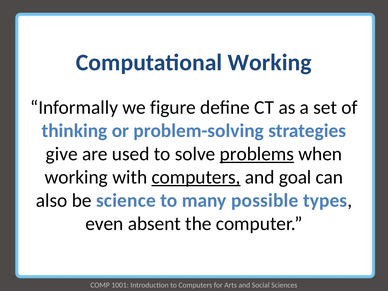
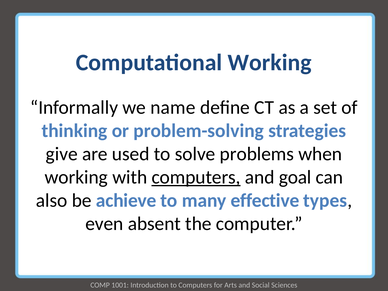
figure: figure -> name
problems underline: present -> none
science: science -> achieve
possible: possible -> effective
